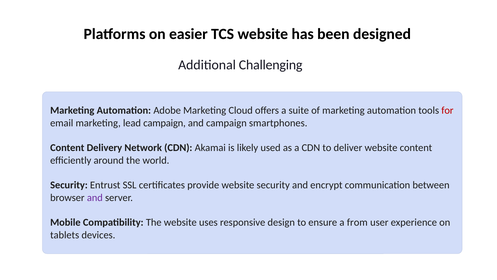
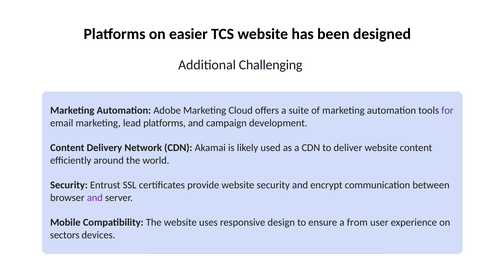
for colour: red -> purple
lead campaign: campaign -> platforms
smartphones: smartphones -> development
tablets: tablets -> sectors
